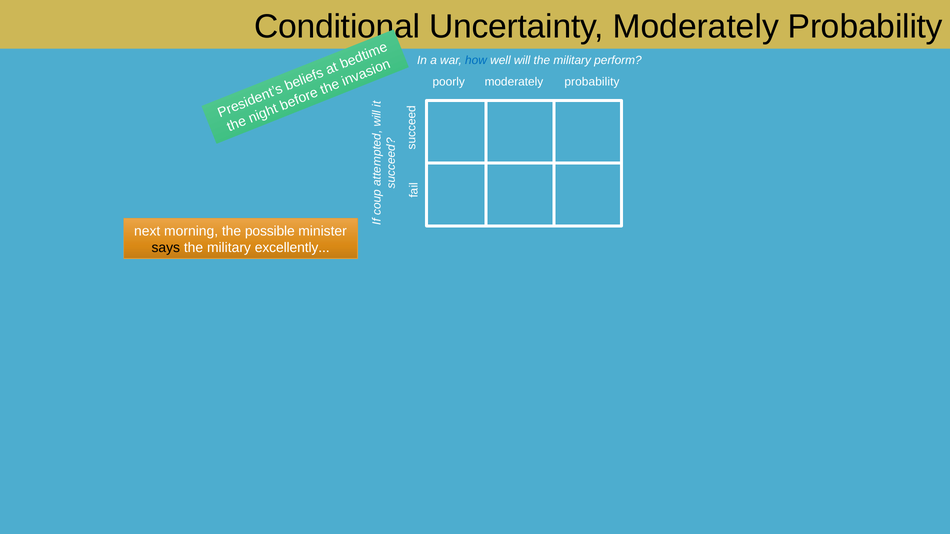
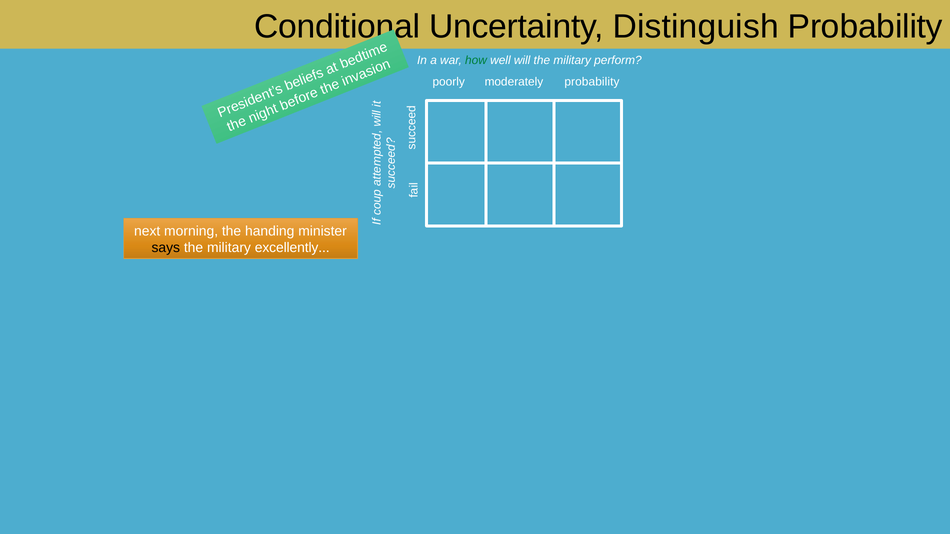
Moderately at (696, 27): Moderately -> Distinguish
how colour: blue -> green
possible: possible -> handing
